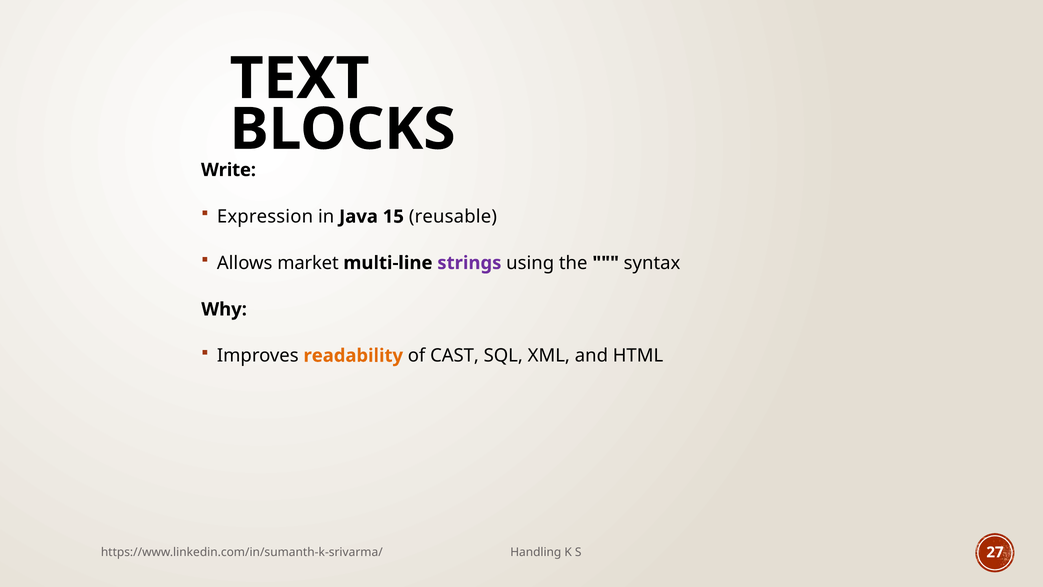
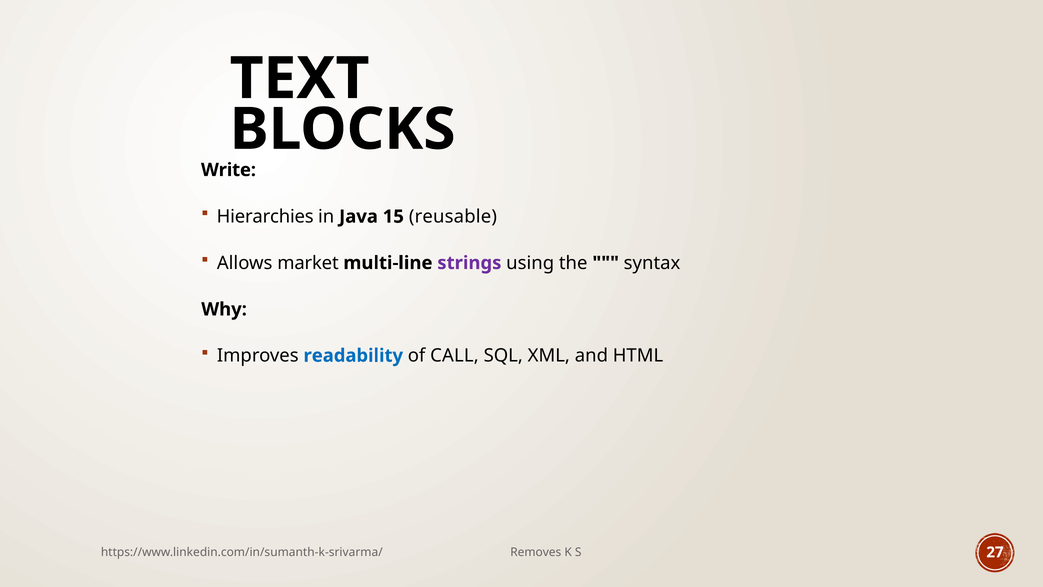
Expression: Expression -> Hierarchies
readability colour: orange -> blue
CAST: CAST -> CALL
Handling: Handling -> Removes
